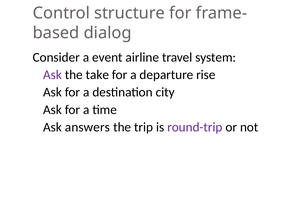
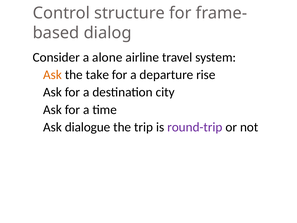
event: event -> alone
Ask at (52, 75) colour: purple -> orange
answers: answers -> dialogue
